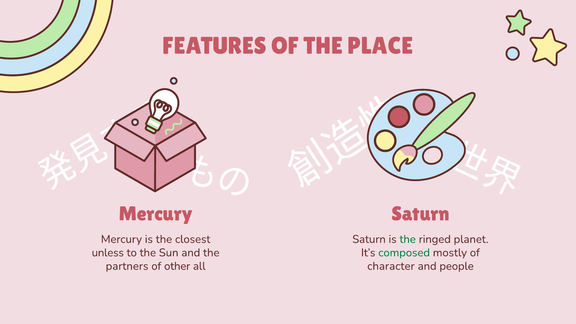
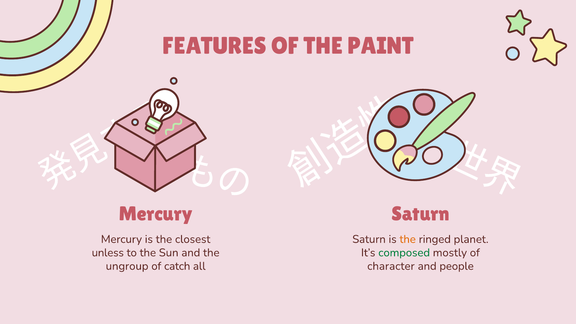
PLACE: PLACE -> PAINT
the at (408, 239) colour: green -> orange
partners: partners -> ungroup
other: other -> catch
